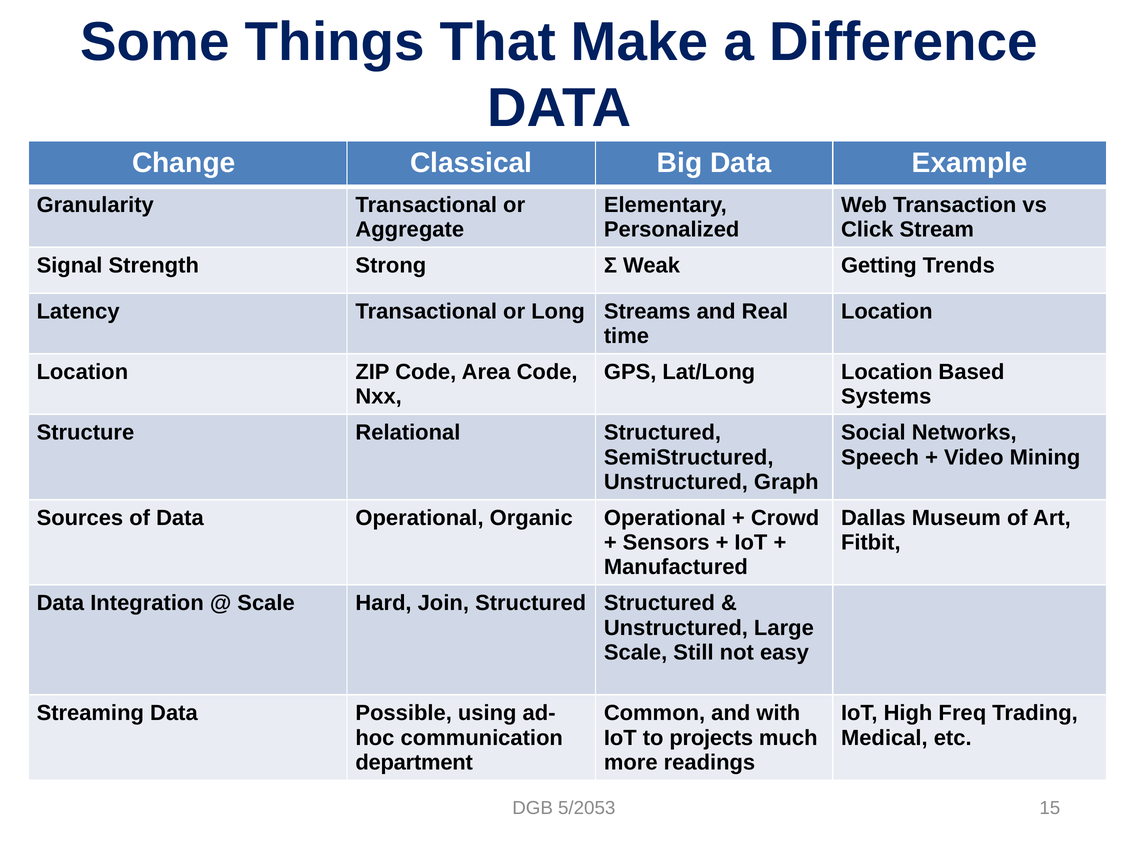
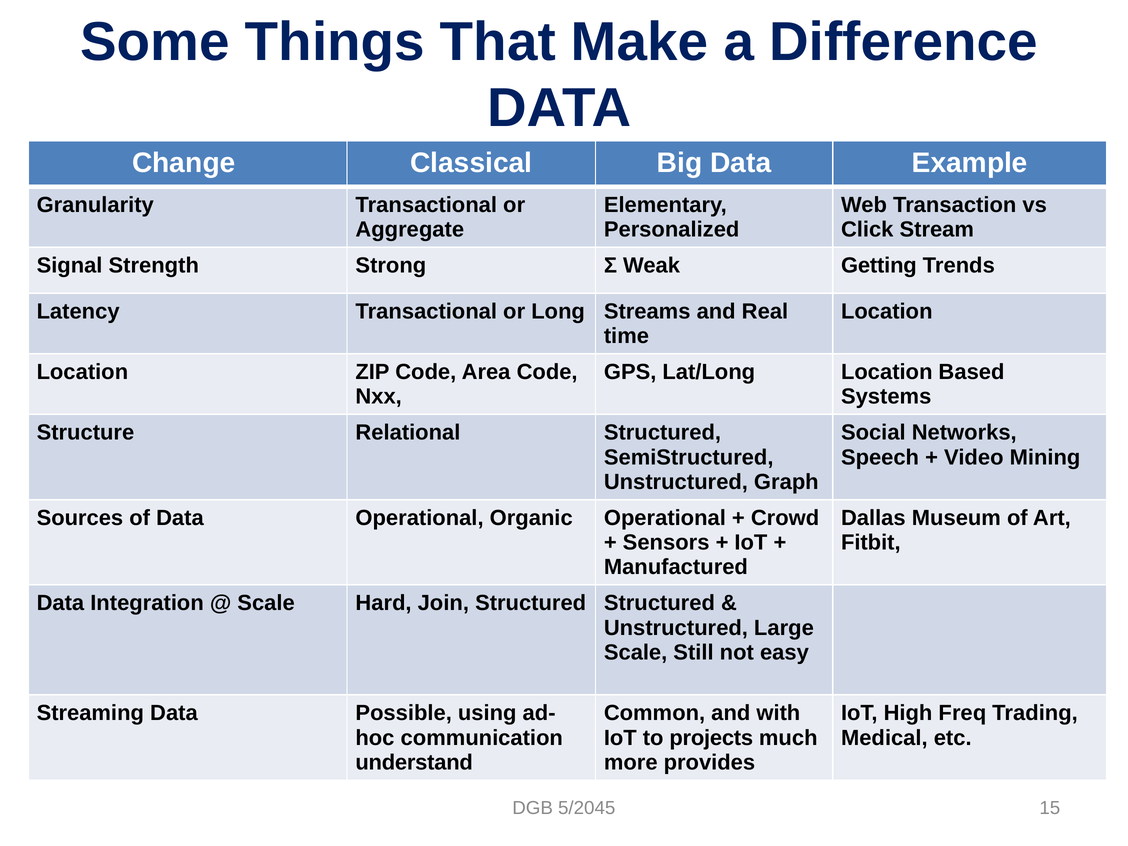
department: department -> understand
readings: readings -> provides
5/2053: 5/2053 -> 5/2045
